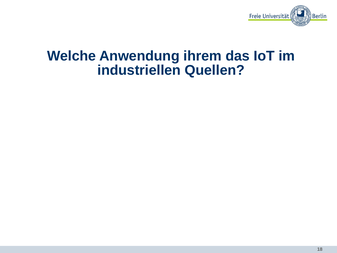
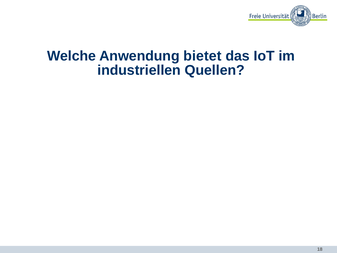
ihrem: ihrem -> bietet
